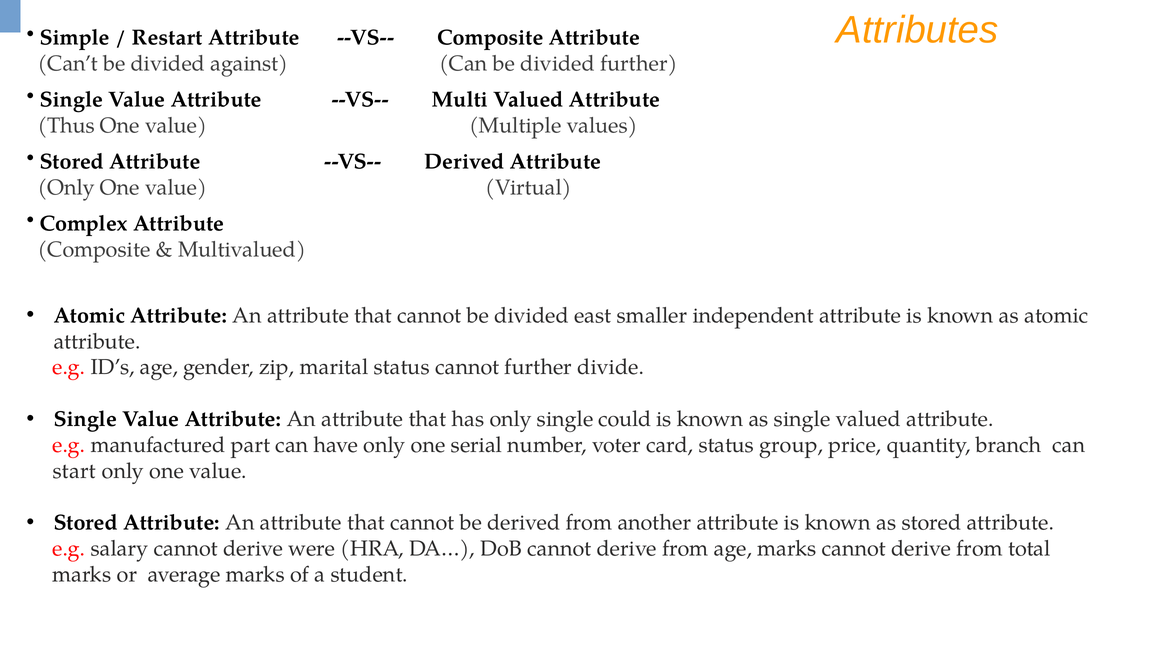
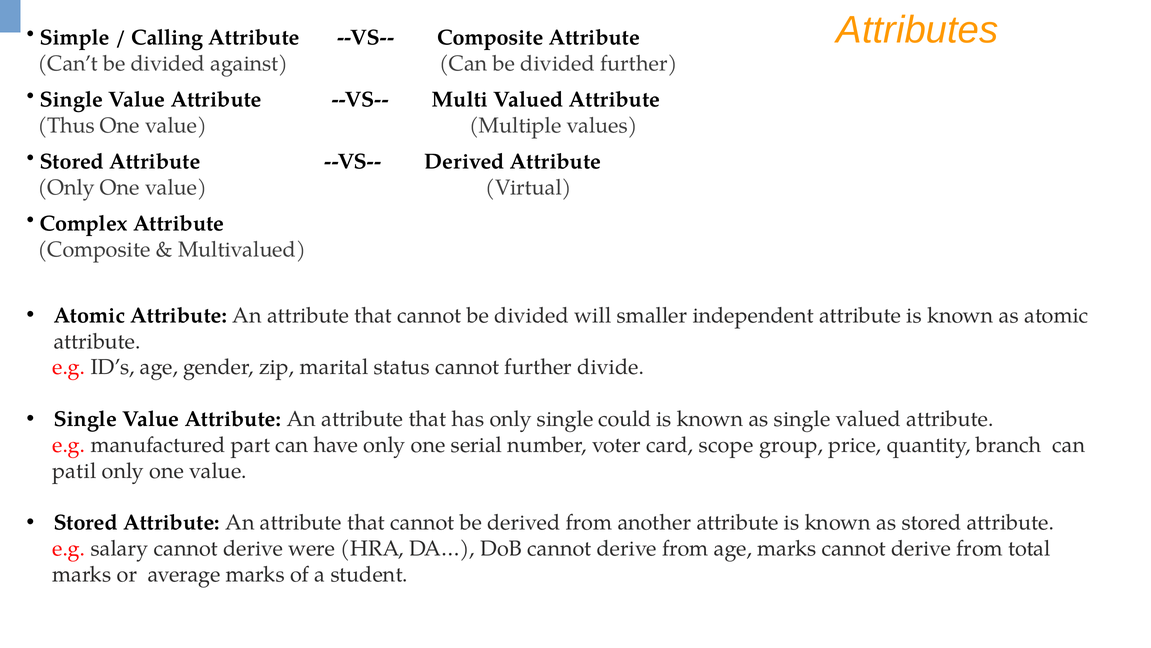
Restart: Restart -> Calling
east: east -> will
card status: status -> scope
start: start -> patil
